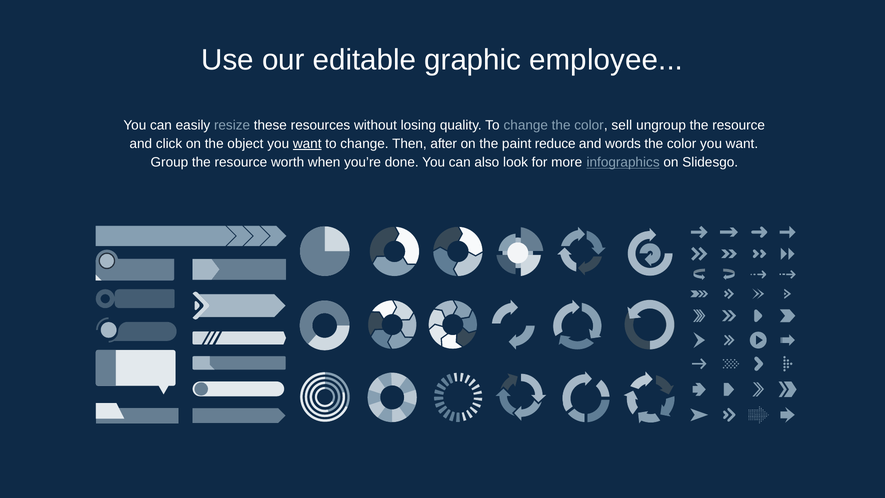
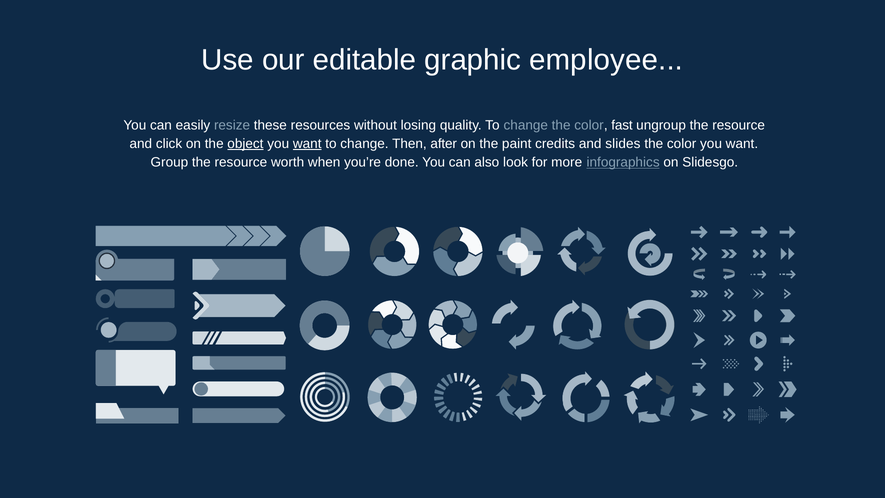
sell: sell -> fast
object underline: none -> present
reduce: reduce -> credits
words: words -> slides
